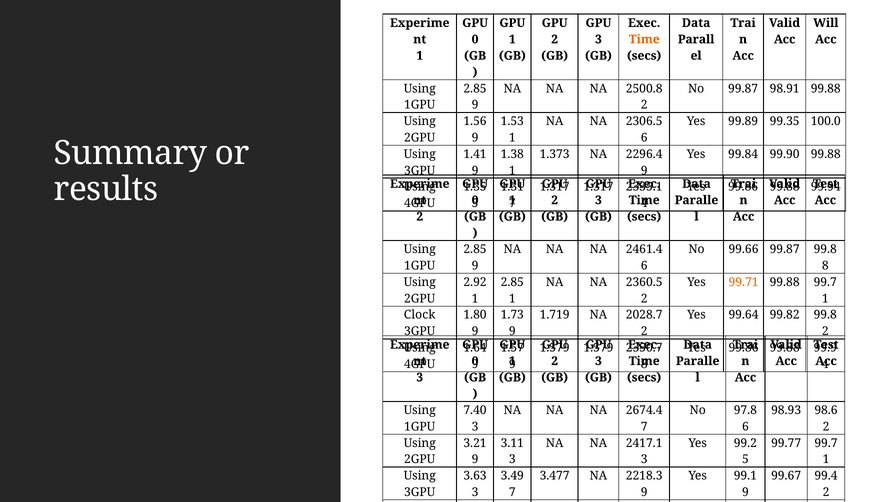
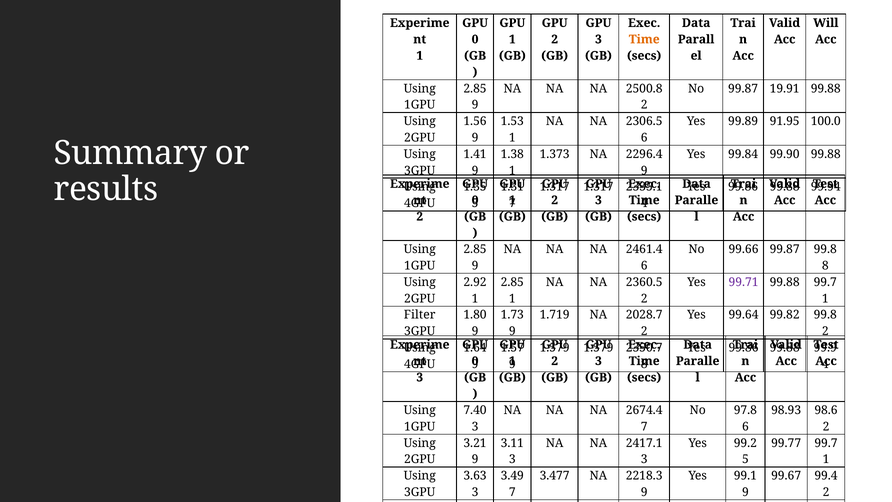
98.91: 98.91 -> 19.91
99.35: 99.35 -> 91.95
99.71 colour: orange -> purple
Clock: Clock -> Filter
